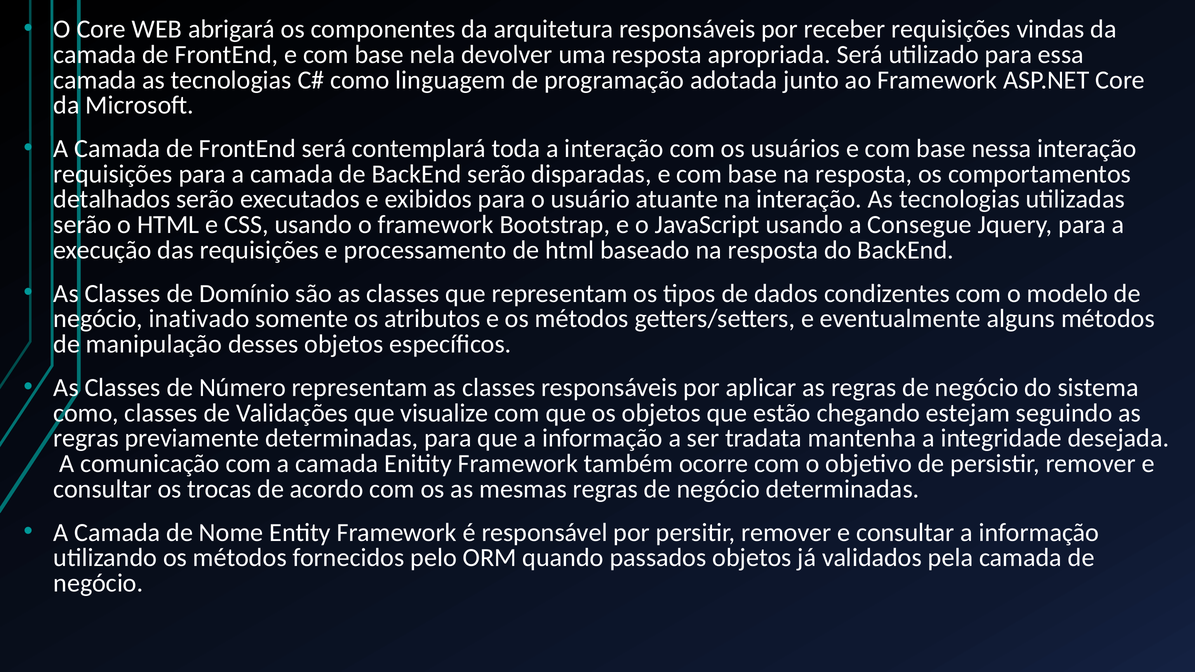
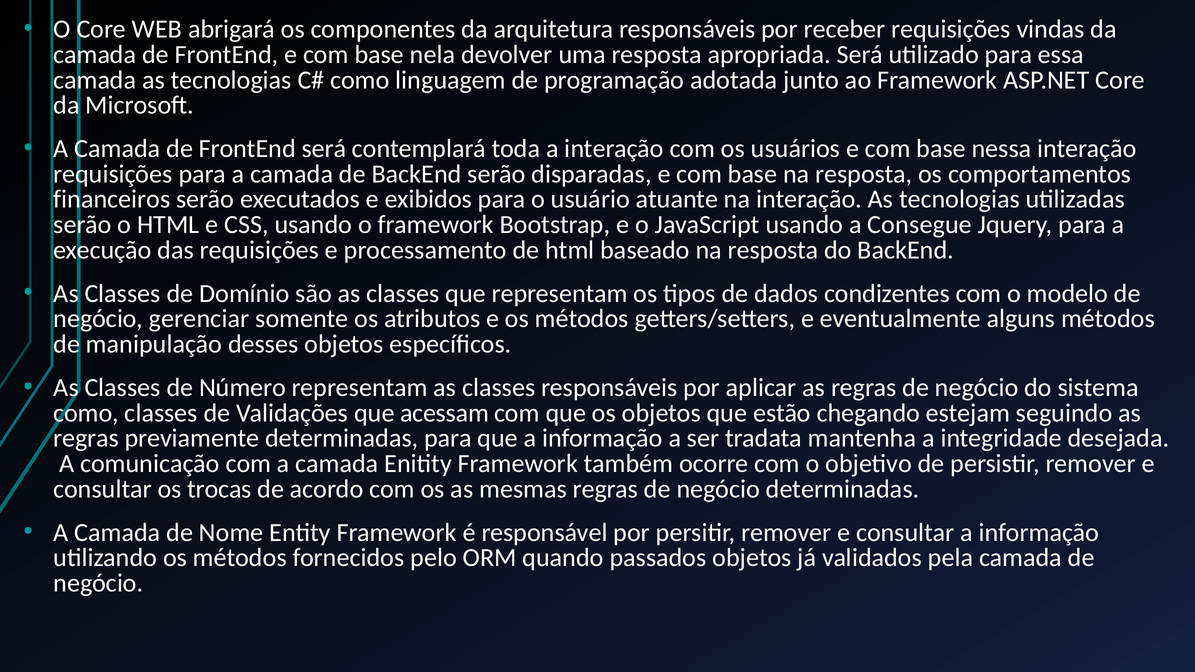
detalhados: detalhados -> financeiros
inativado: inativado -> gerenciar
visualize: visualize -> acessam
